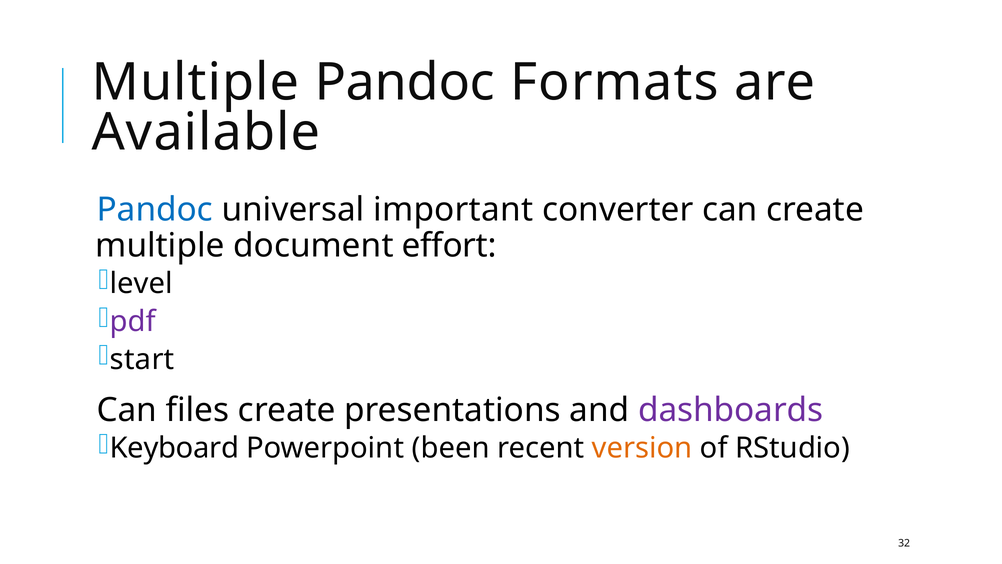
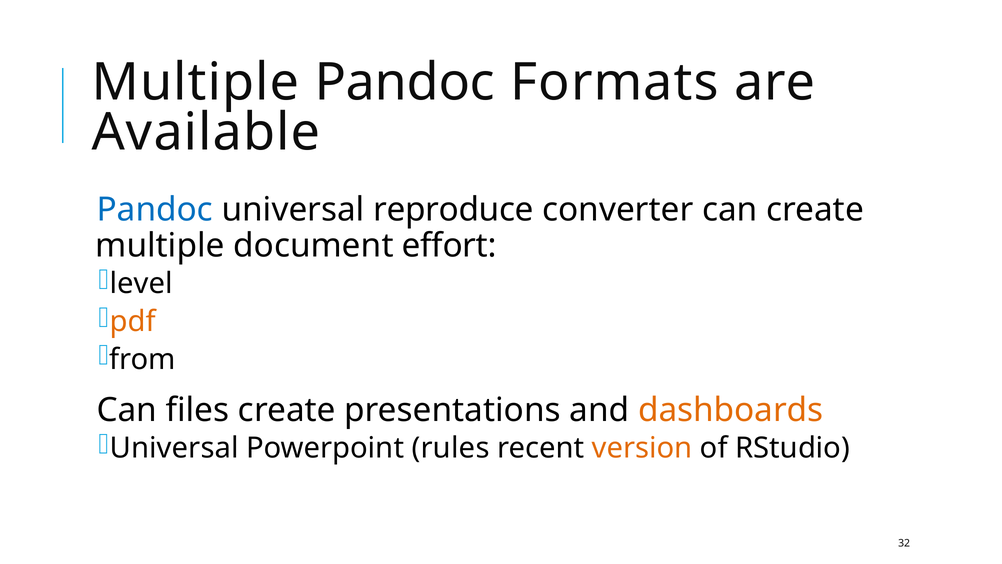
important: important -> reproduce
pdf colour: purple -> orange
start: start -> from
dashboards colour: purple -> orange
Keyboard at (174, 448): Keyboard -> Universal
been: been -> rules
